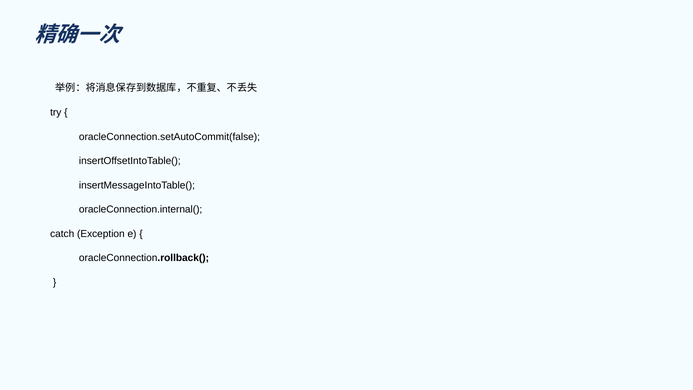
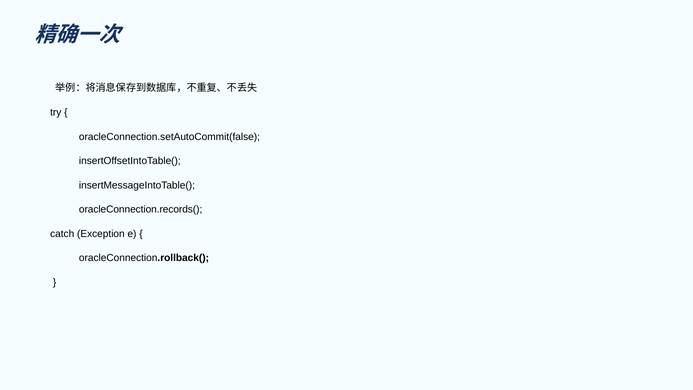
oracleConnection.internal(: oracleConnection.internal( -> oracleConnection.records(
